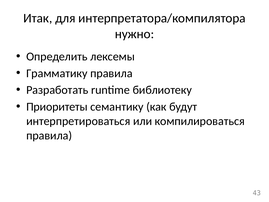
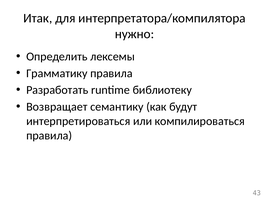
Приоритеты: Приоритеты -> Возвращает
